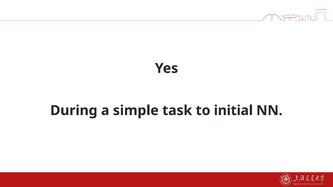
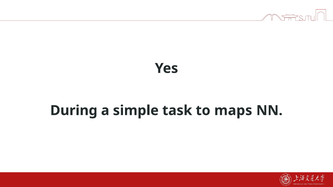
initial: initial -> maps
